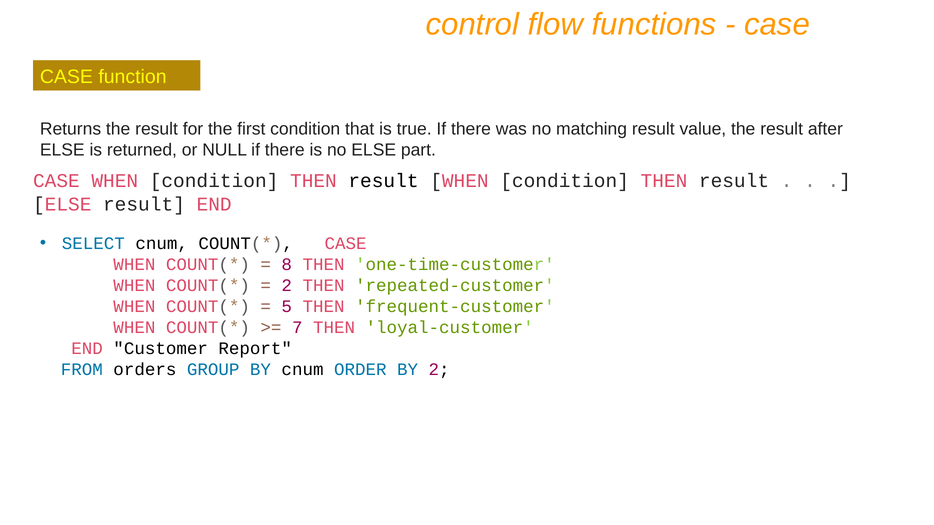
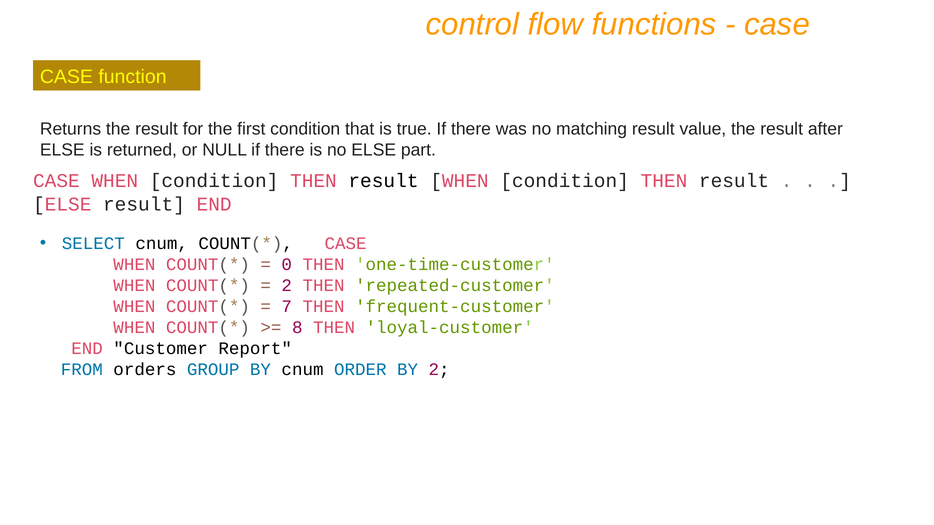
8: 8 -> 0
5: 5 -> 7
7: 7 -> 8
